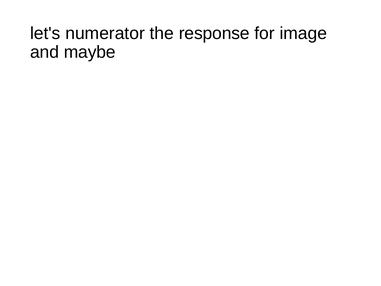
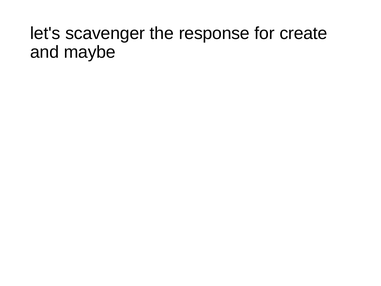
numerator: numerator -> scavenger
image: image -> create
